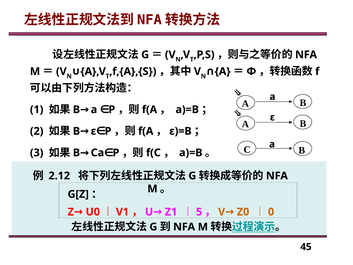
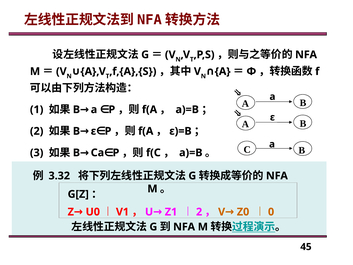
2.12: 2.12 -> 3.32
5 at (199, 212): 5 -> 2
